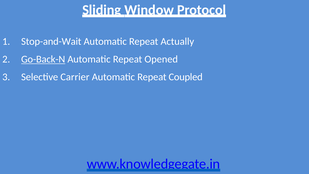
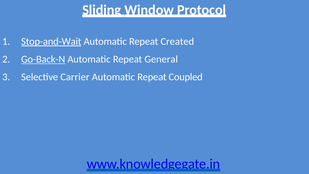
Stop-and-Wait underline: none -> present
Actually: Actually -> Created
Opened: Opened -> General
